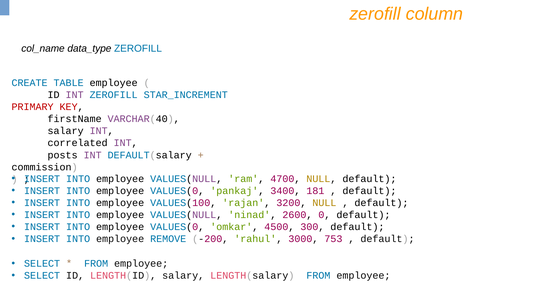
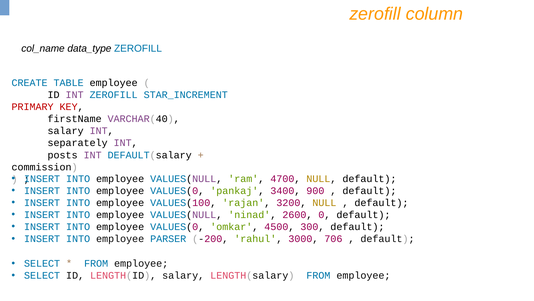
correlated: correlated -> separately
181: 181 -> 900
REMOVE: REMOVE -> PARSER
753: 753 -> 706
